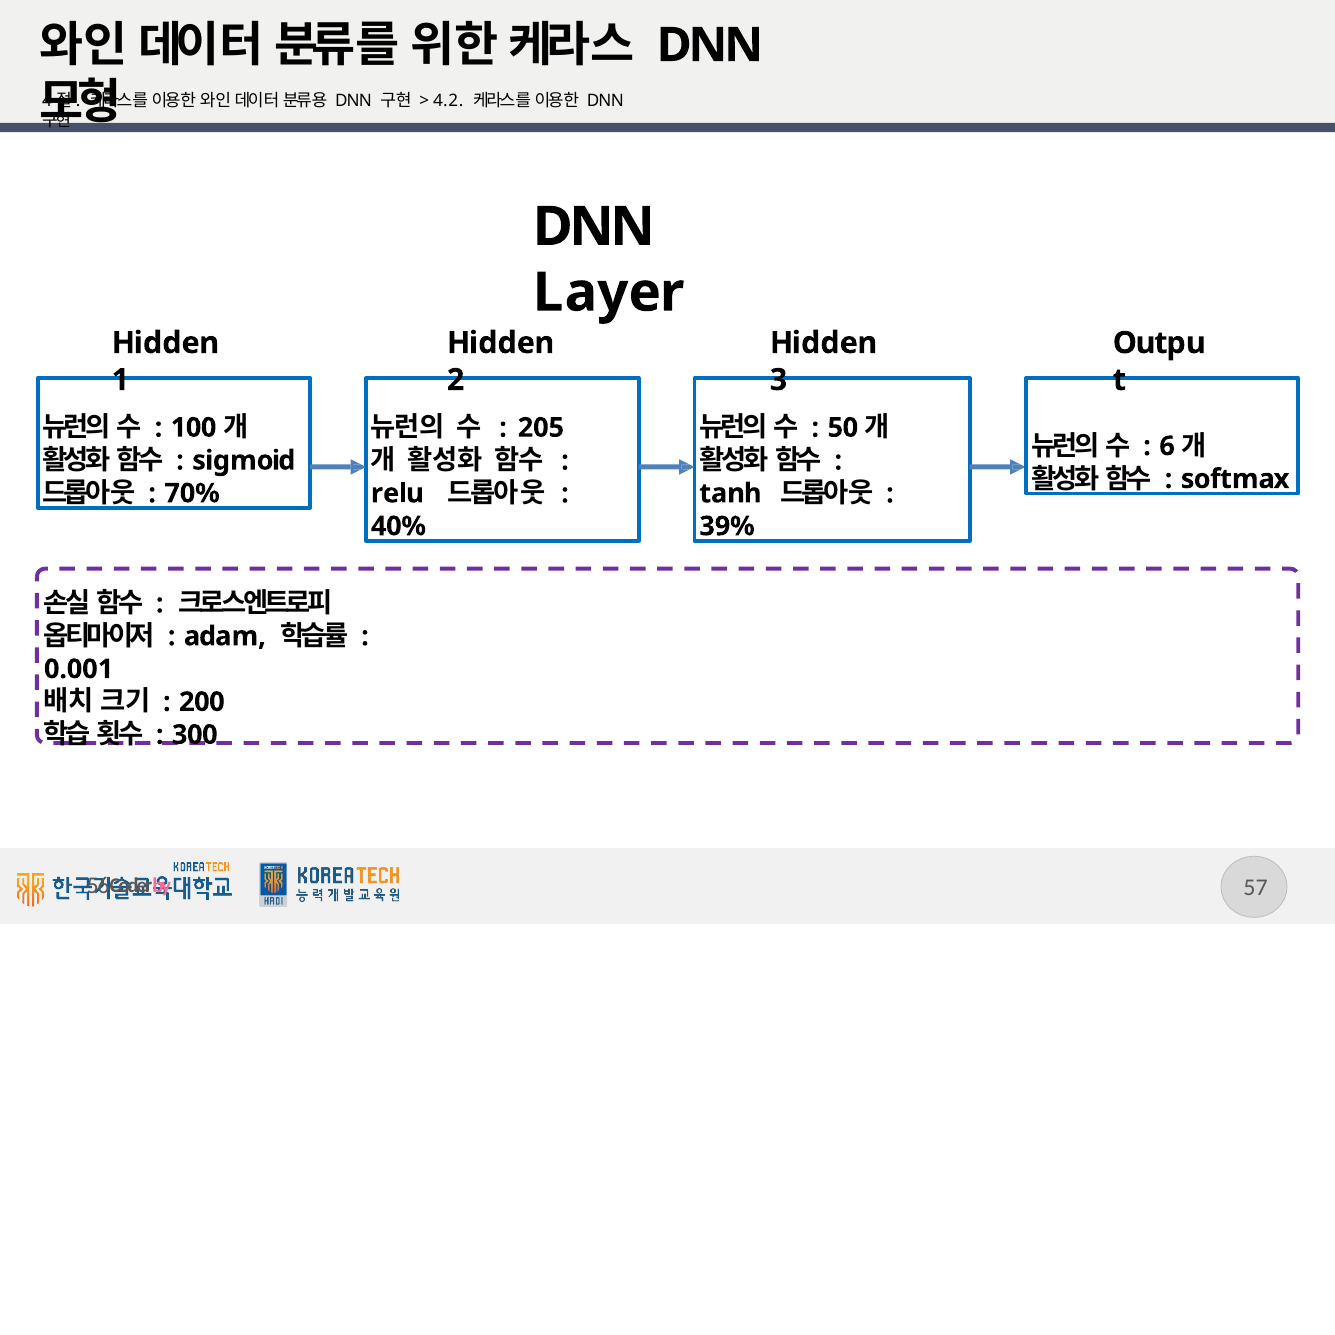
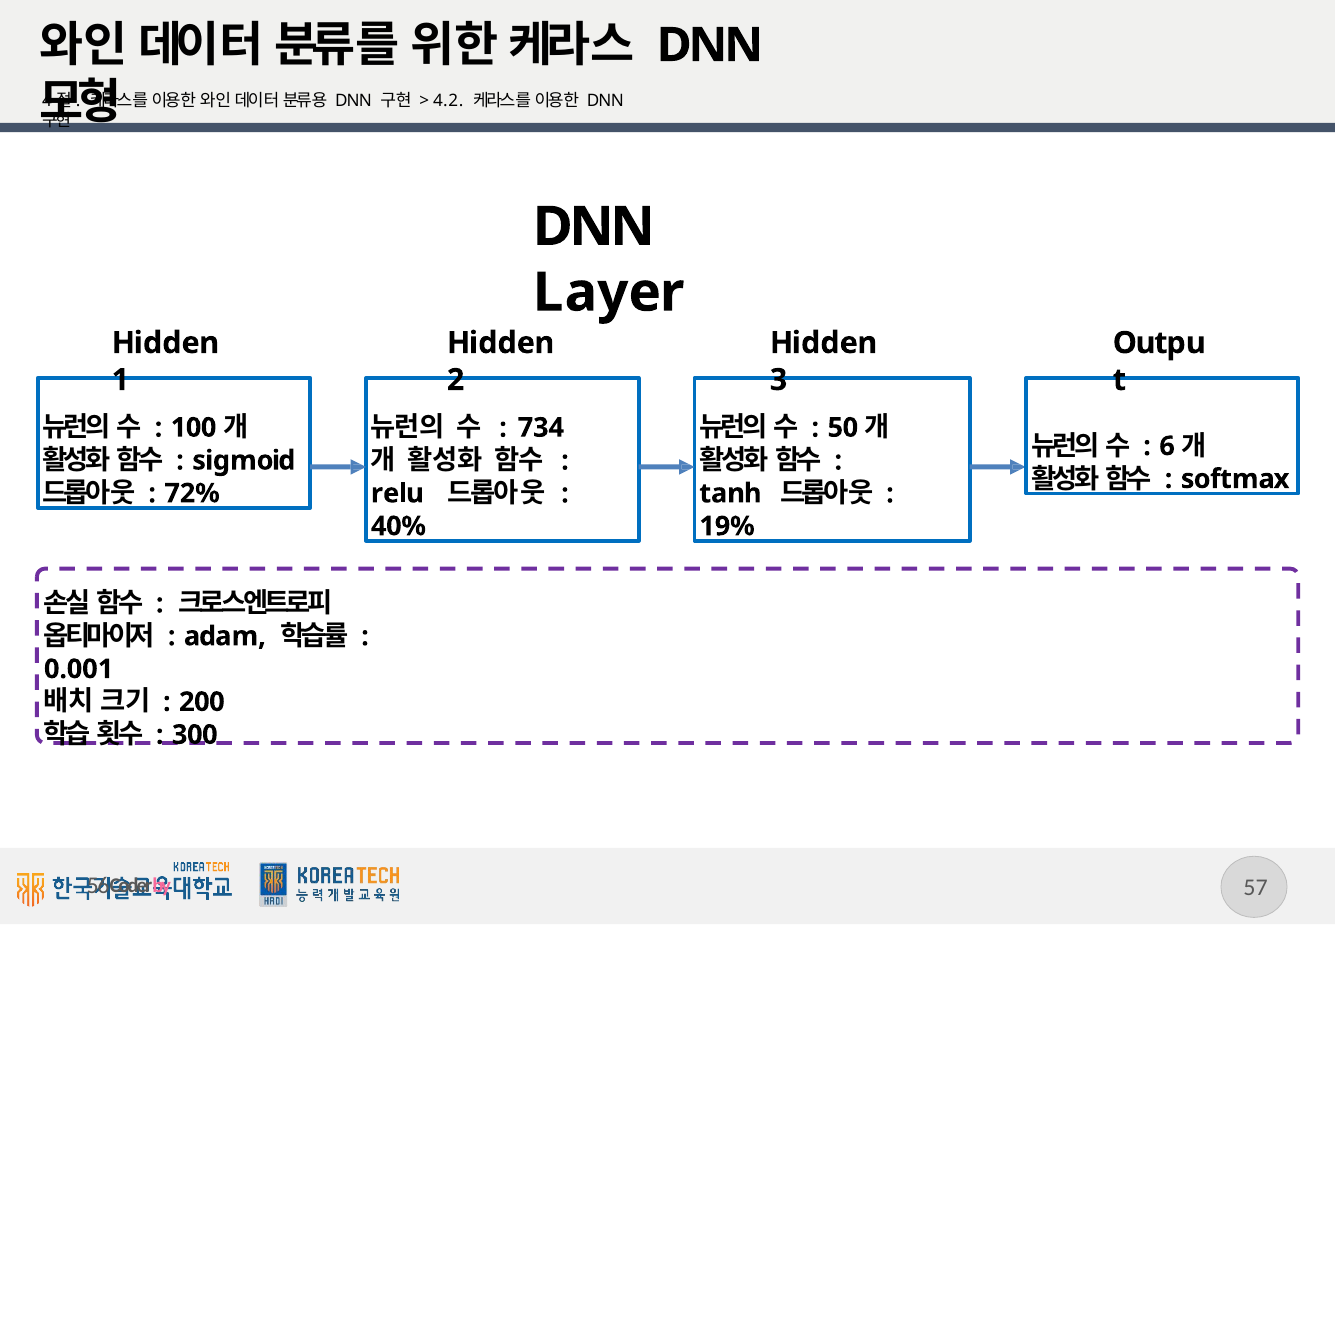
205: 205 -> 734
70%: 70% -> 72%
39%: 39% -> 19%
